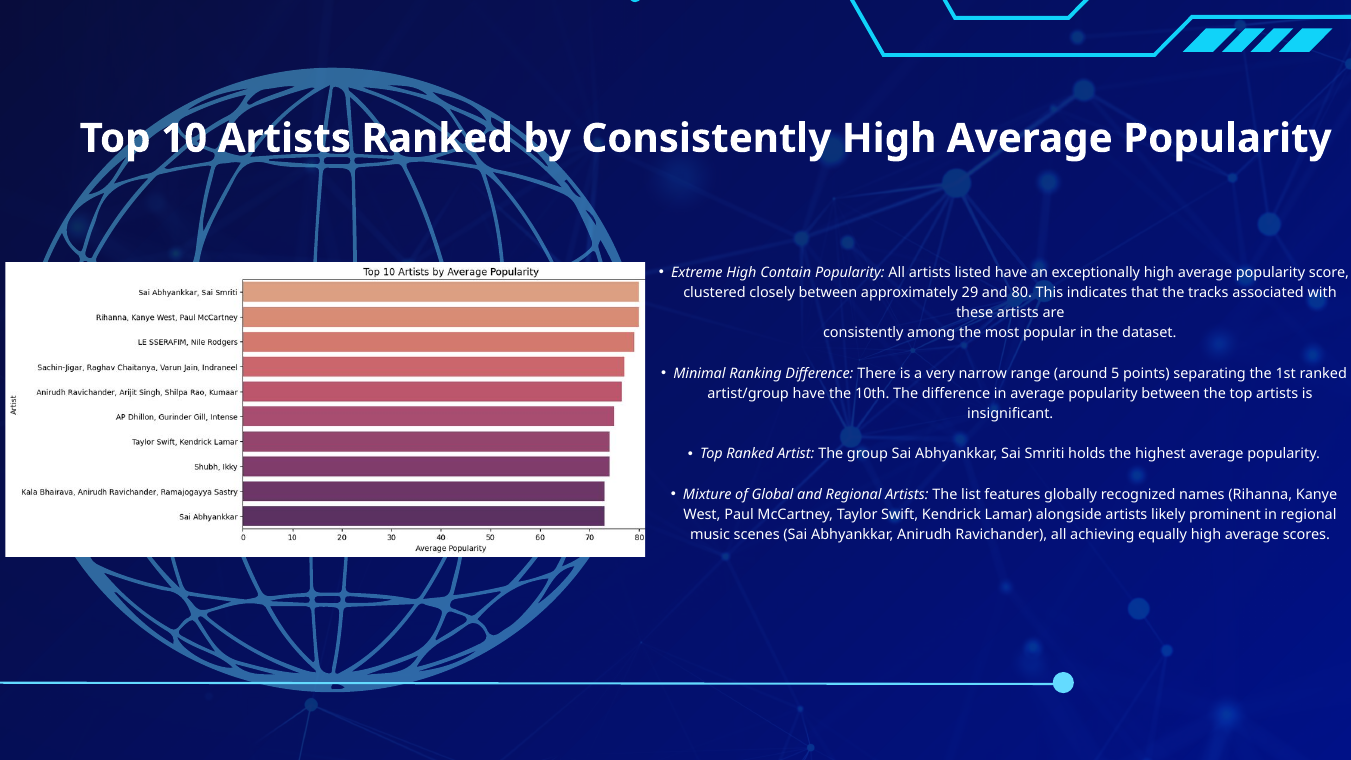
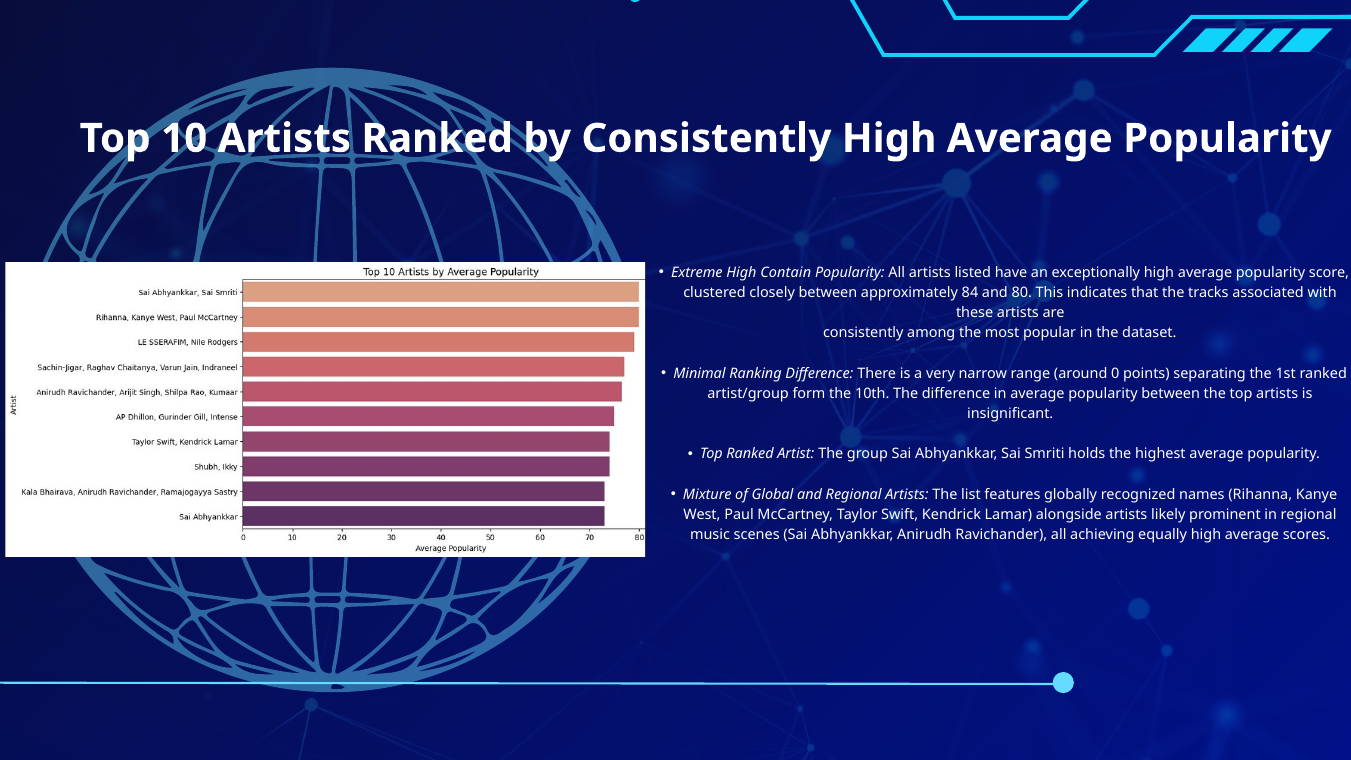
29: 29 -> 84
5: 5 -> 0
artist/group have: have -> form
